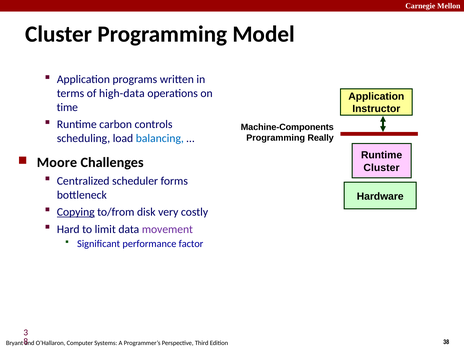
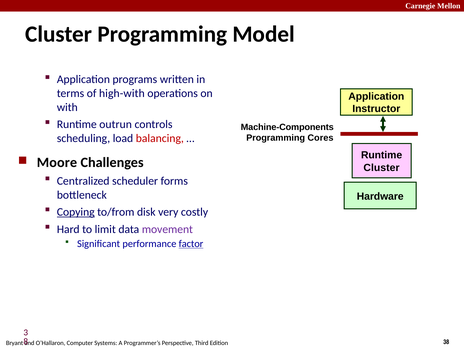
high-data: high-data -> high-with
time: time -> with
carbon: carbon -> outrun
balancing colour: blue -> red
Really: Really -> Cores
factor underline: none -> present
